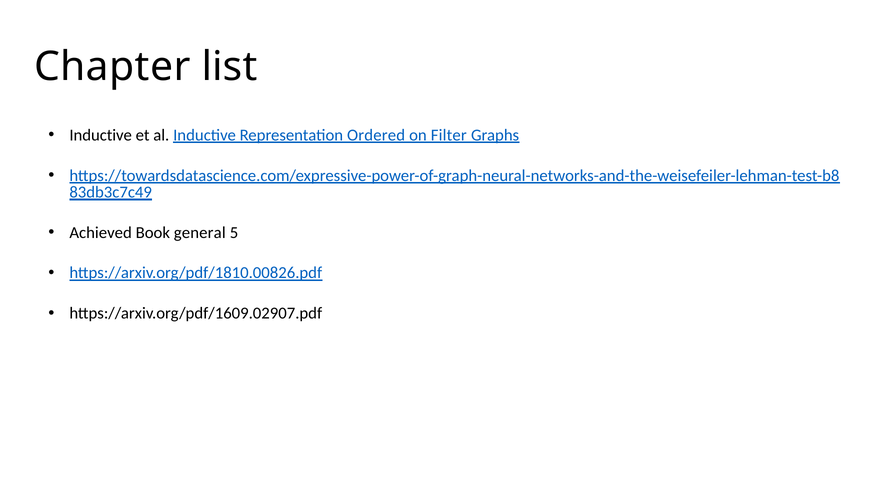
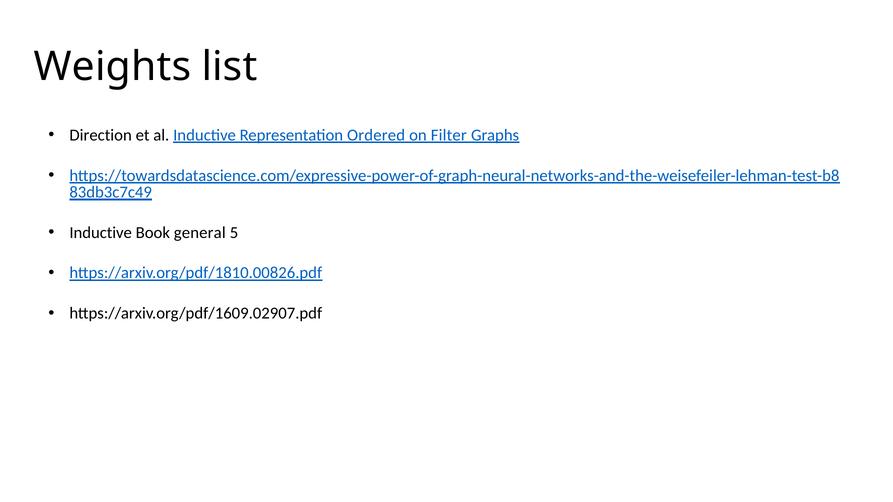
Chapter: Chapter -> Weights
Inductive at (101, 135): Inductive -> Direction
Achieved at (101, 233): Achieved -> Inductive
